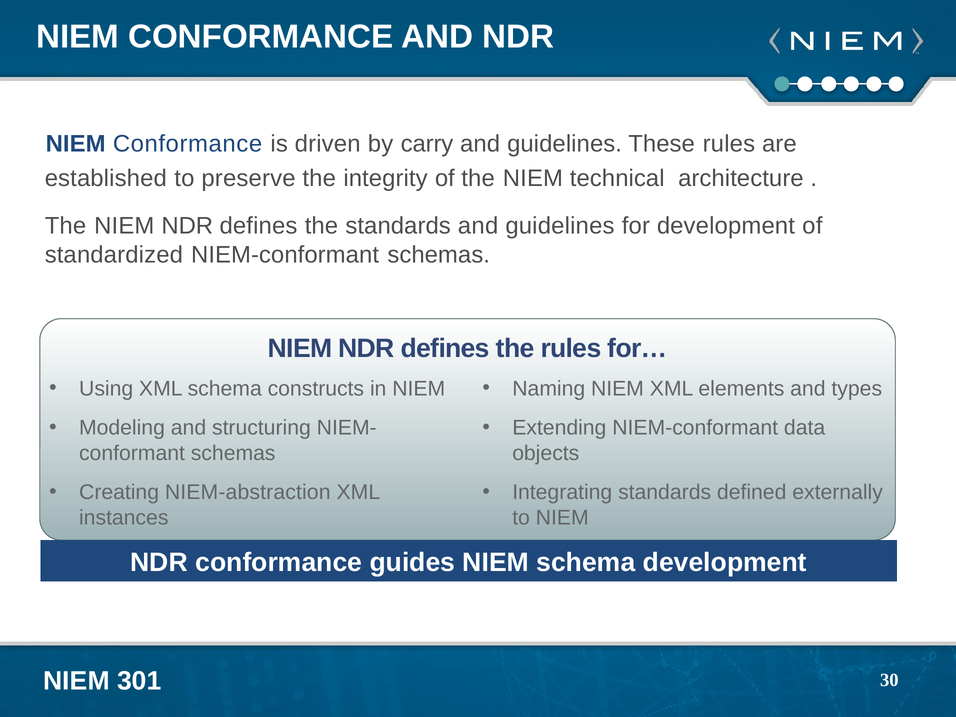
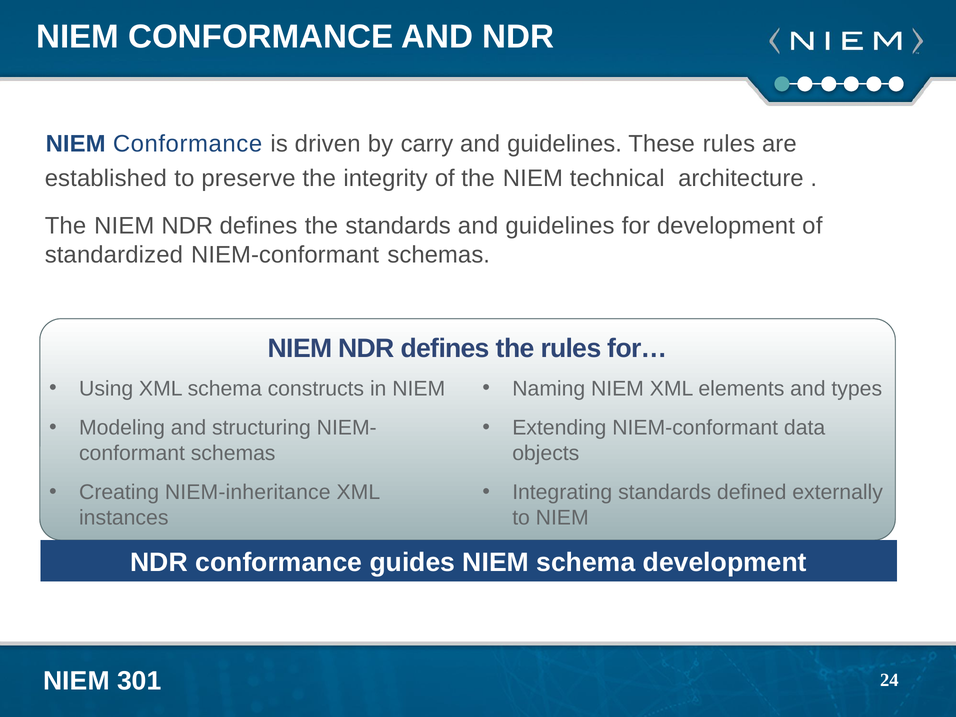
NIEM-abstraction: NIEM-abstraction -> NIEM-inheritance
30: 30 -> 24
